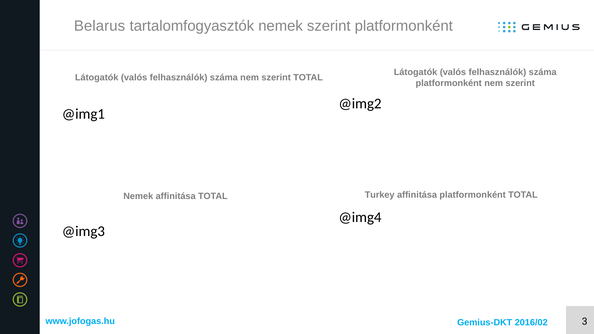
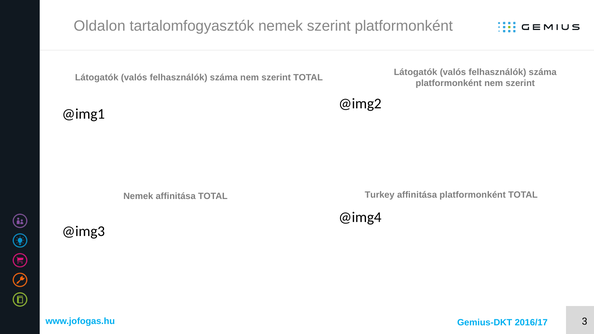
Belarus: Belarus -> Oldalon
2016/02: 2016/02 -> 2016/17
